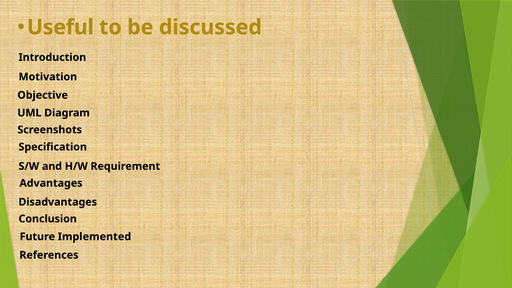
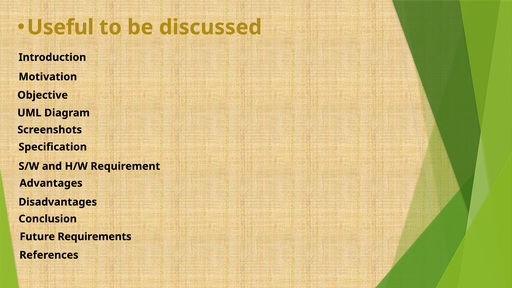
Implemented: Implemented -> Requirements
